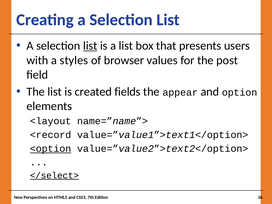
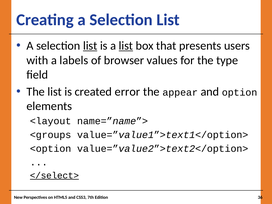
list at (126, 46) underline: none -> present
styles: styles -> labels
post: post -> type
fields: fields -> error
<record: <record -> <groups
<option underline: present -> none
